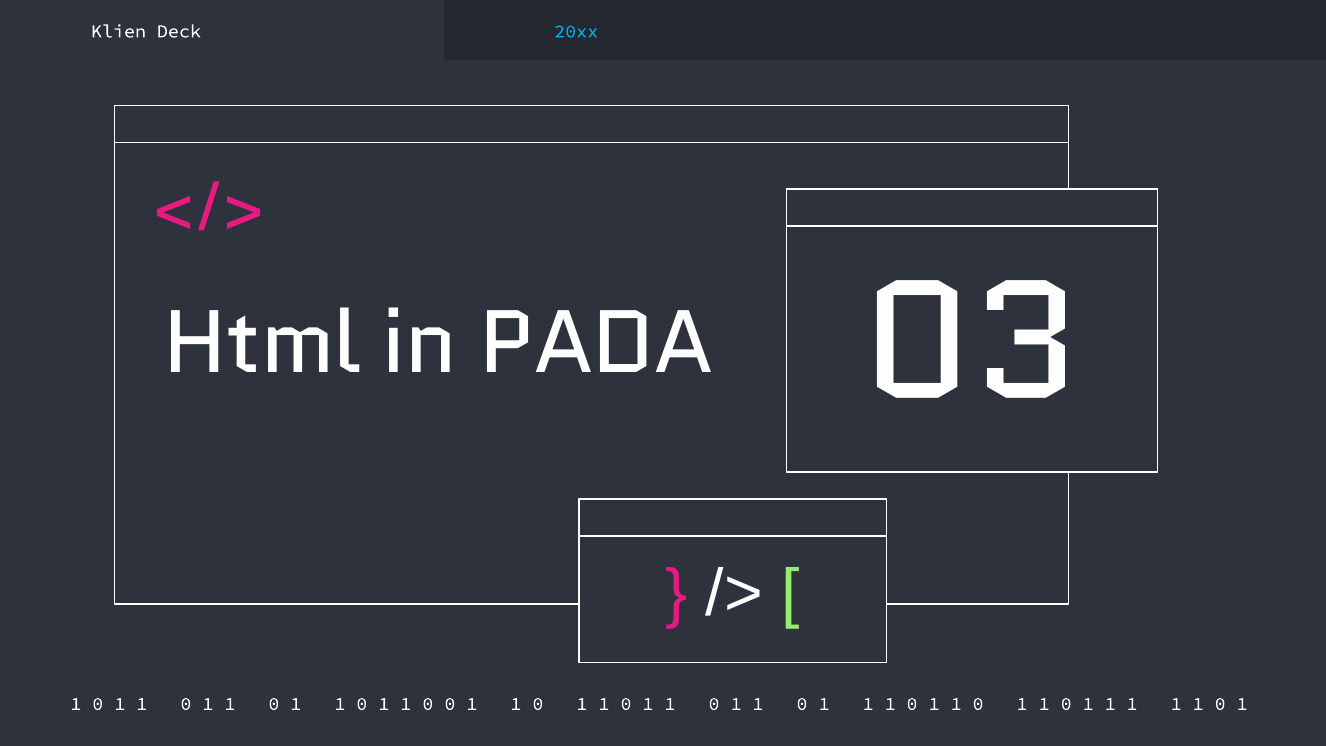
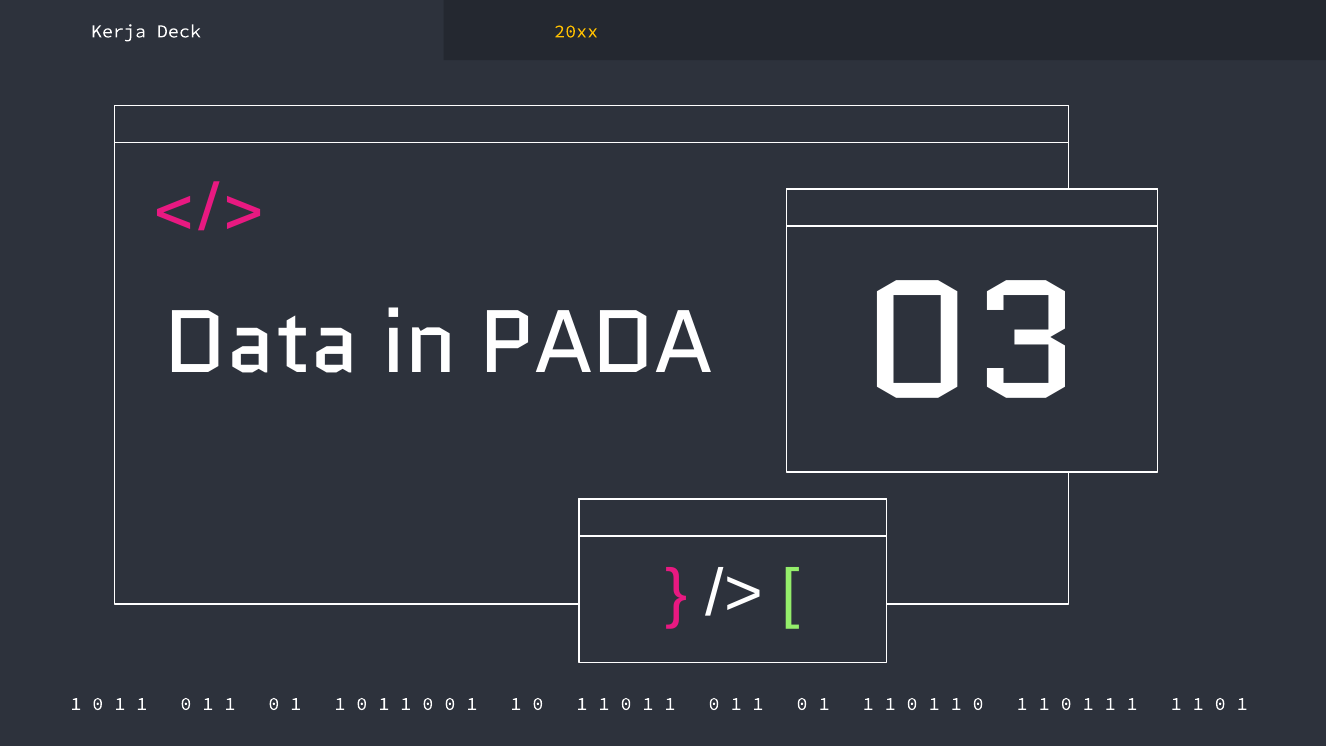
Klien: Klien -> Kerja
20xx colour: light blue -> yellow
Html: Html -> Data
